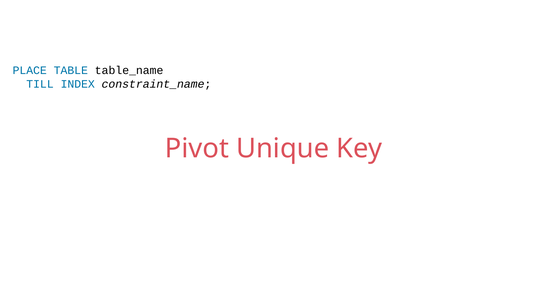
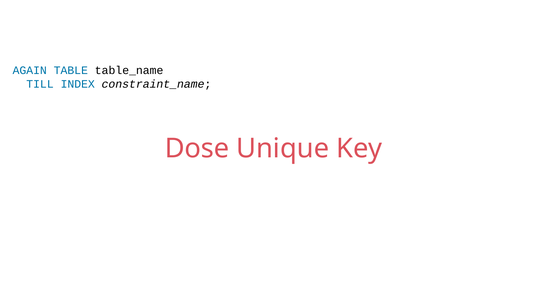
PLACE: PLACE -> AGAIN
Pivot: Pivot -> Dose
